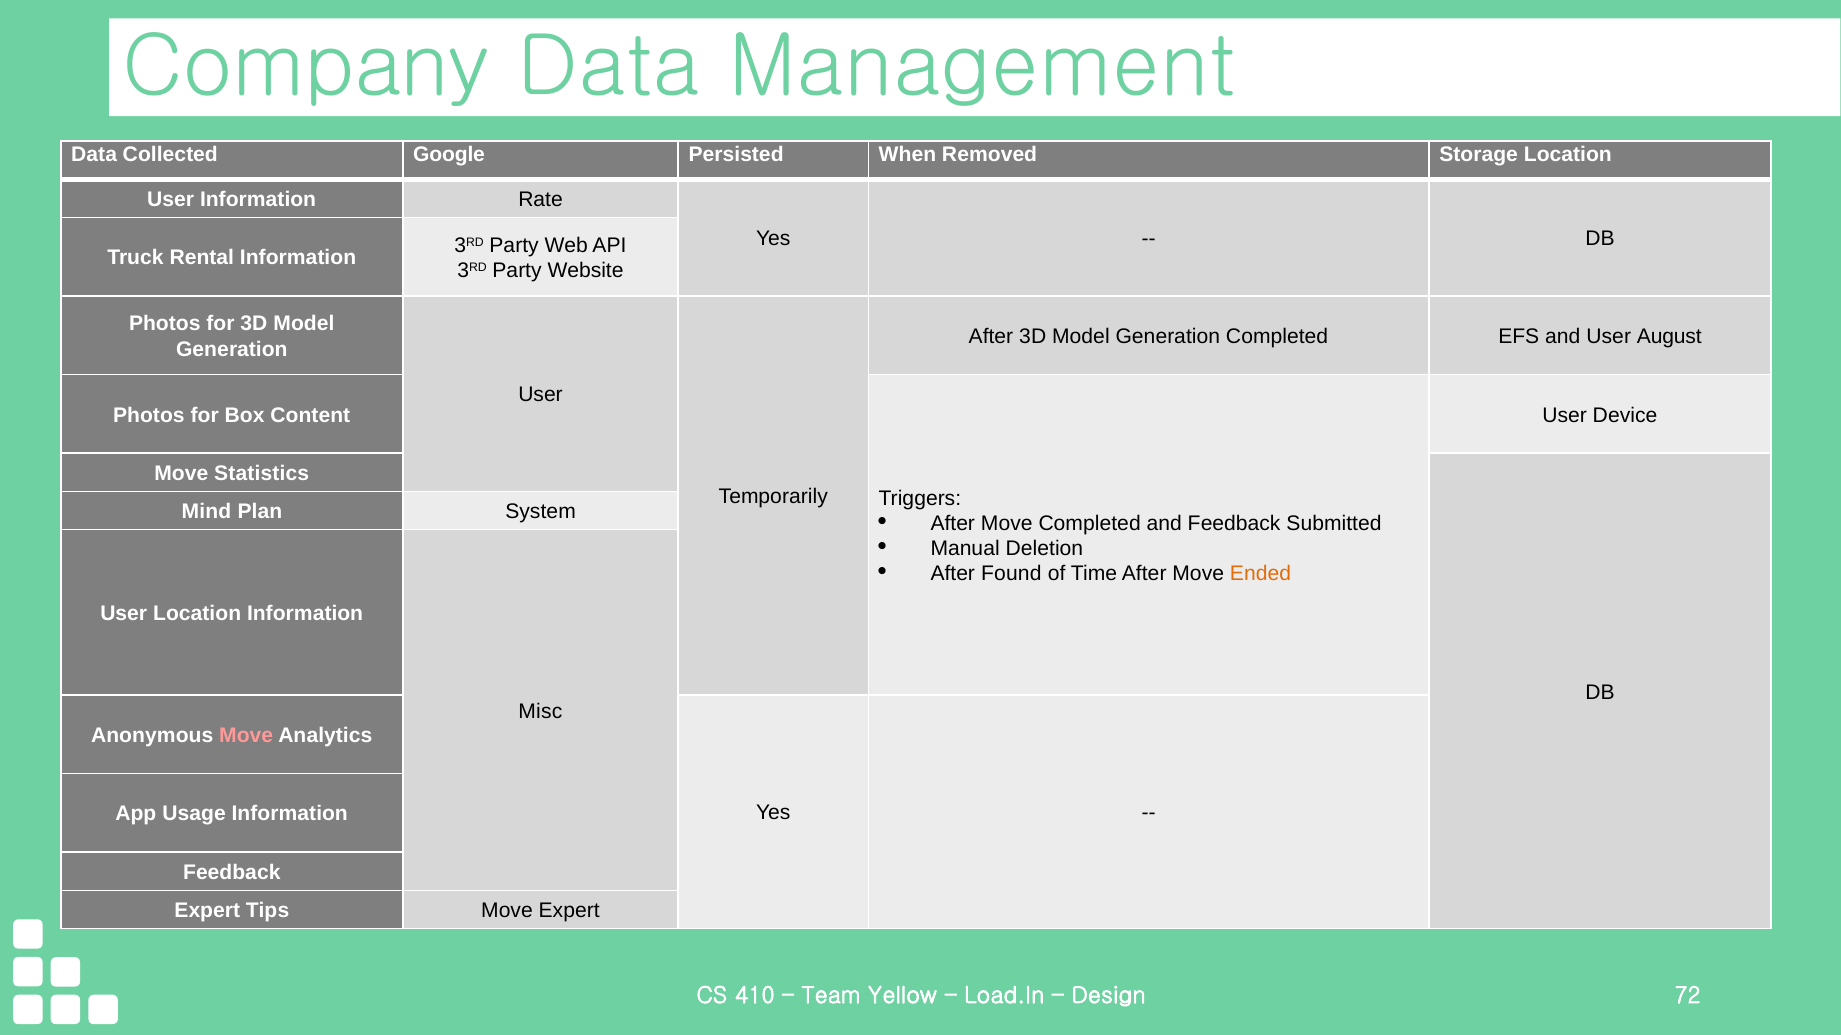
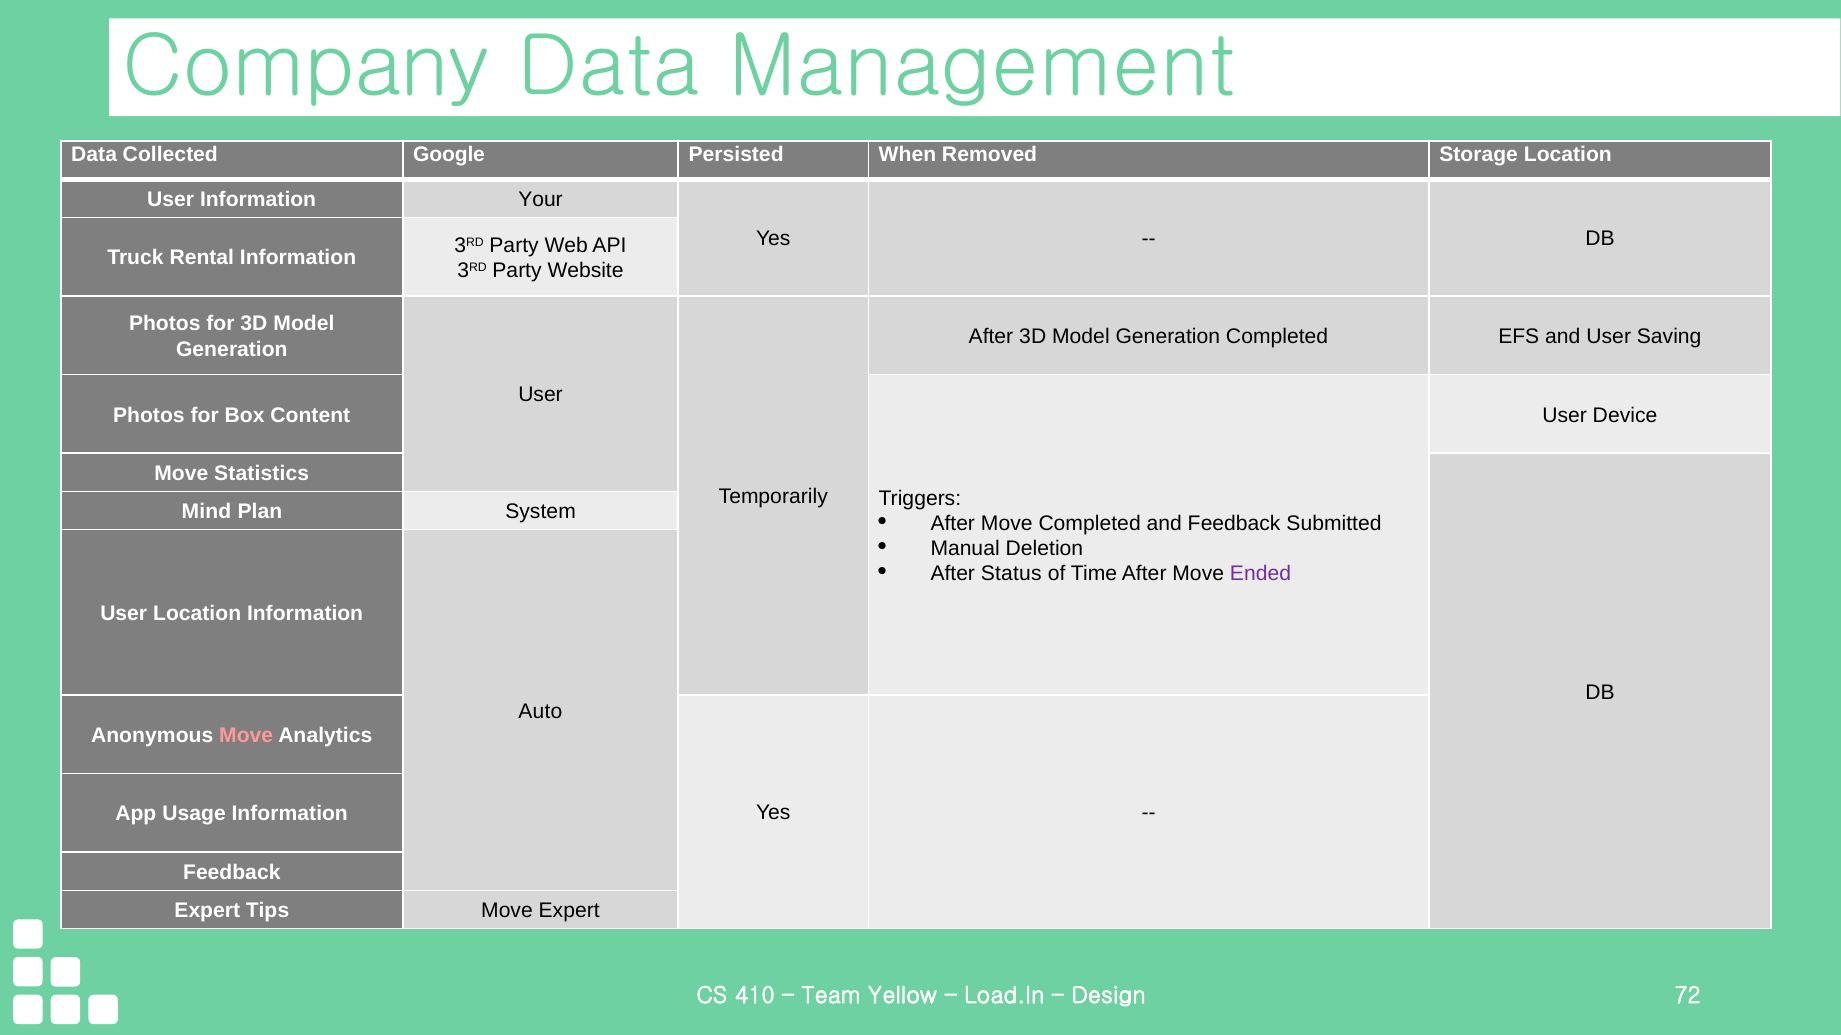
Rate: Rate -> Your
August: August -> Saving
Found: Found -> Status
Ended colour: orange -> purple
Misc: Misc -> Auto
